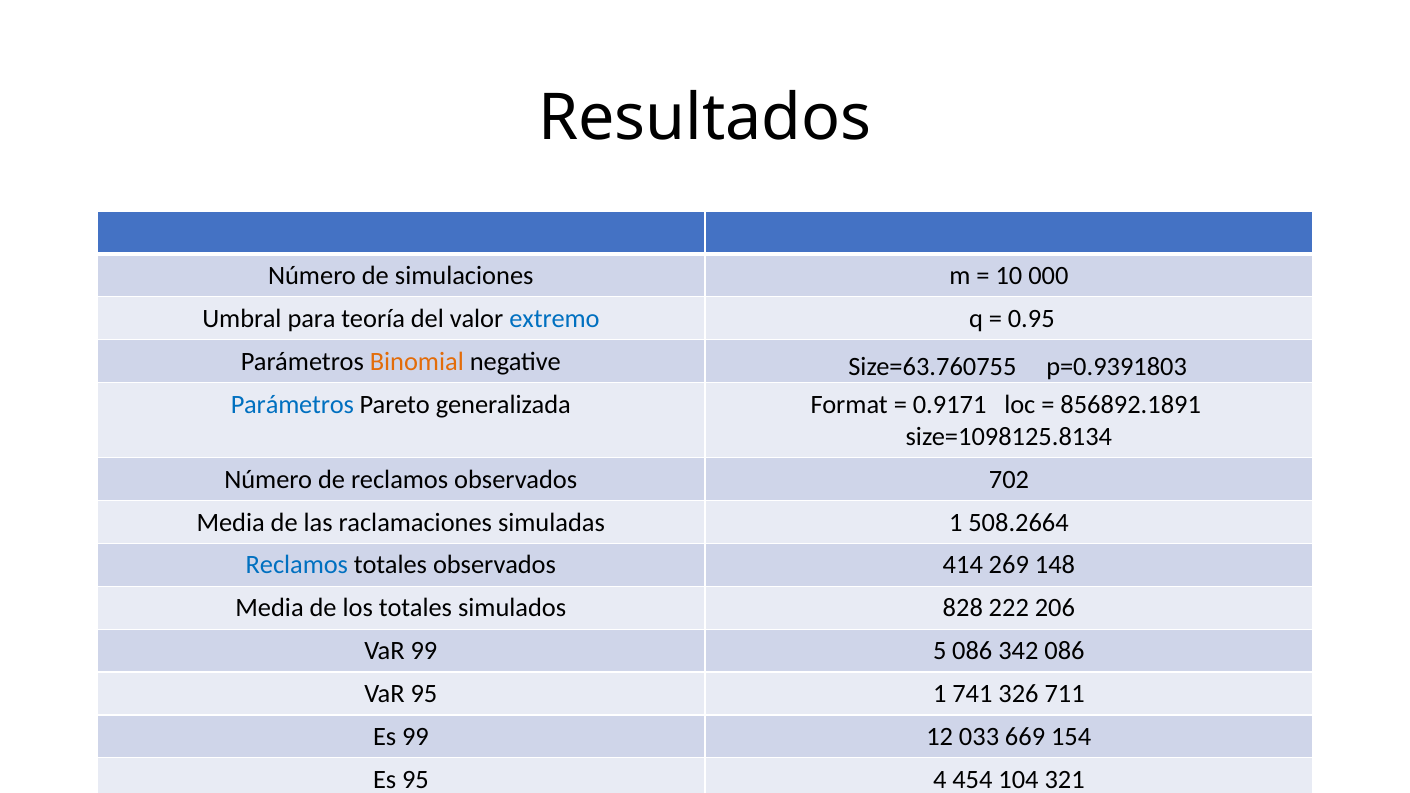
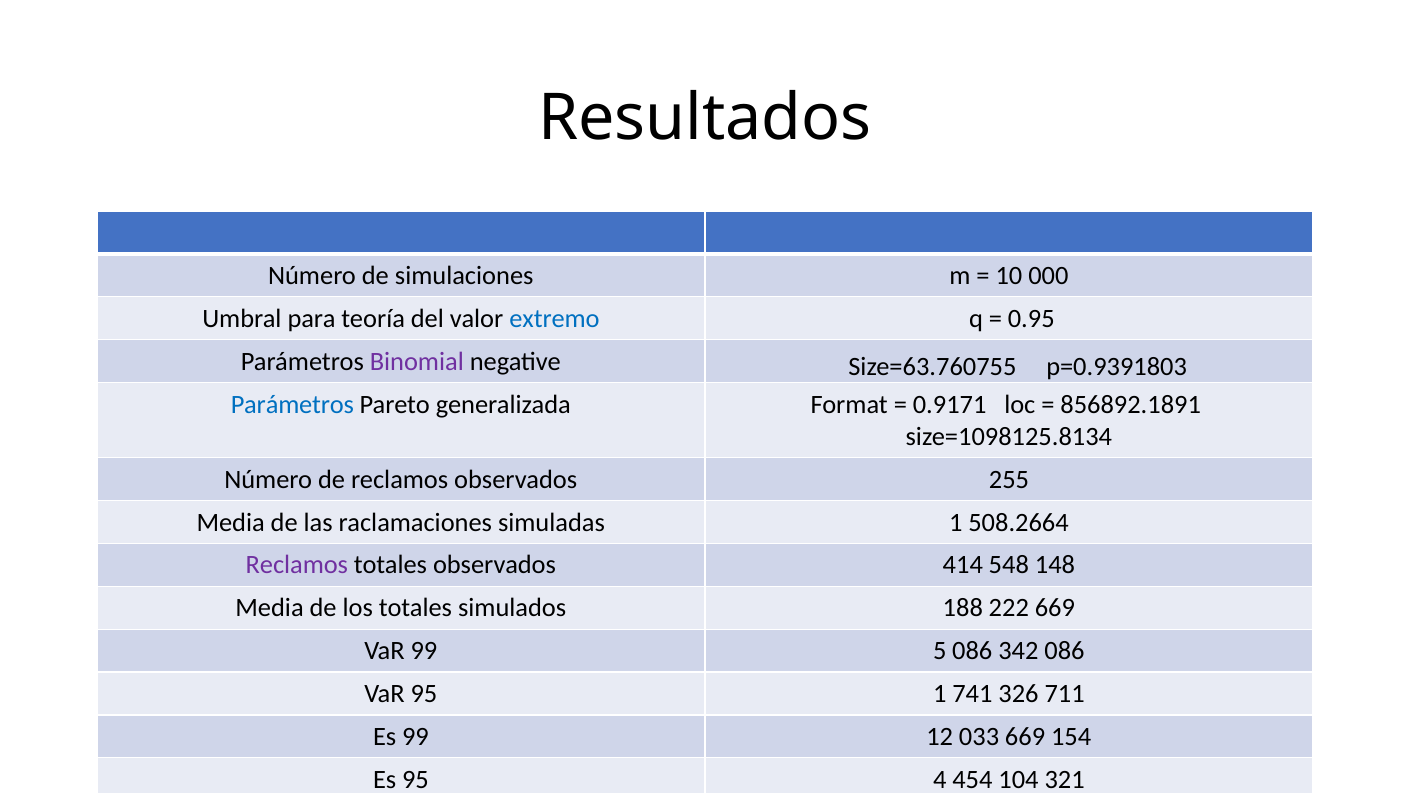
Binomial colour: orange -> purple
702: 702 -> 255
Reclamos at (297, 565) colour: blue -> purple
269: 269 -> 548
828: 828 -> 188
222 206: 206 -> 669
